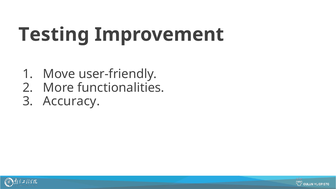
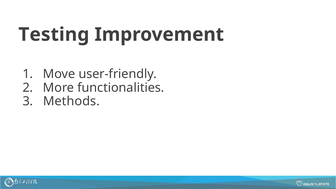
Accuracy: Accuracy -> Methods
